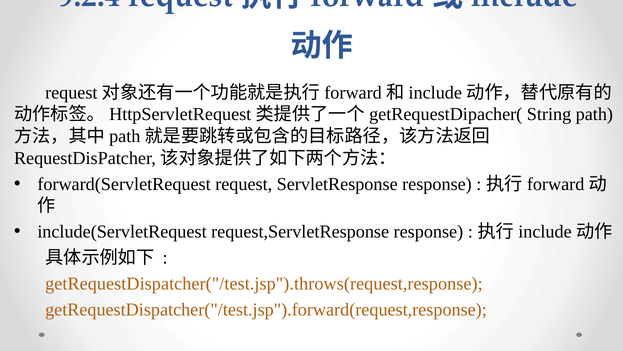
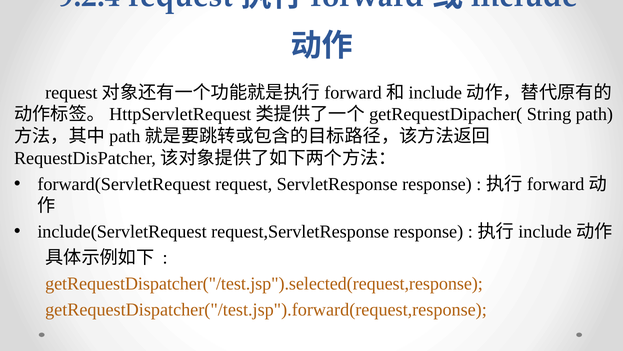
getRequestDispatcher("/test.jsp").throws(request,response: getRequestDispatcher("/test.jsp").throws(request,response -> getRequestDispatcher("/test.jsp").selected(request,response
